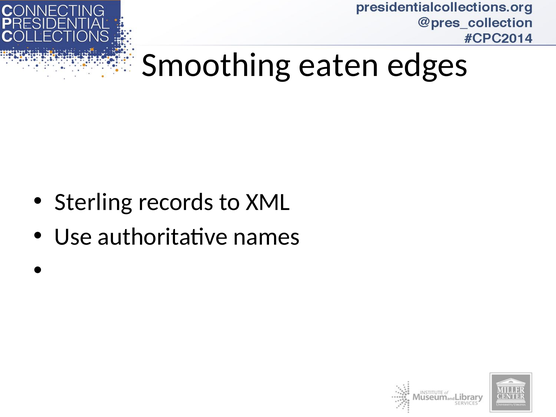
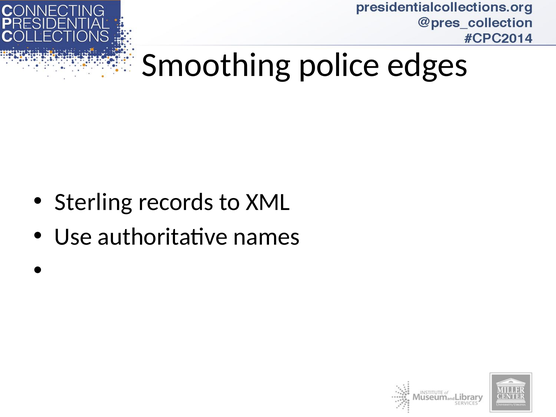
eaten: eaten -> police
